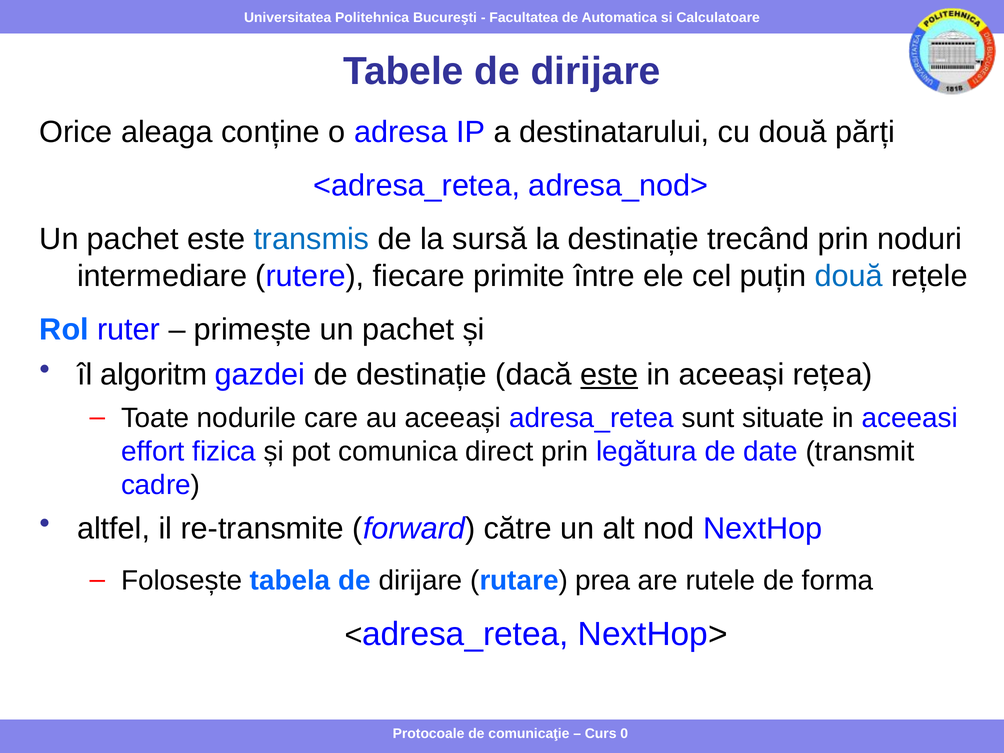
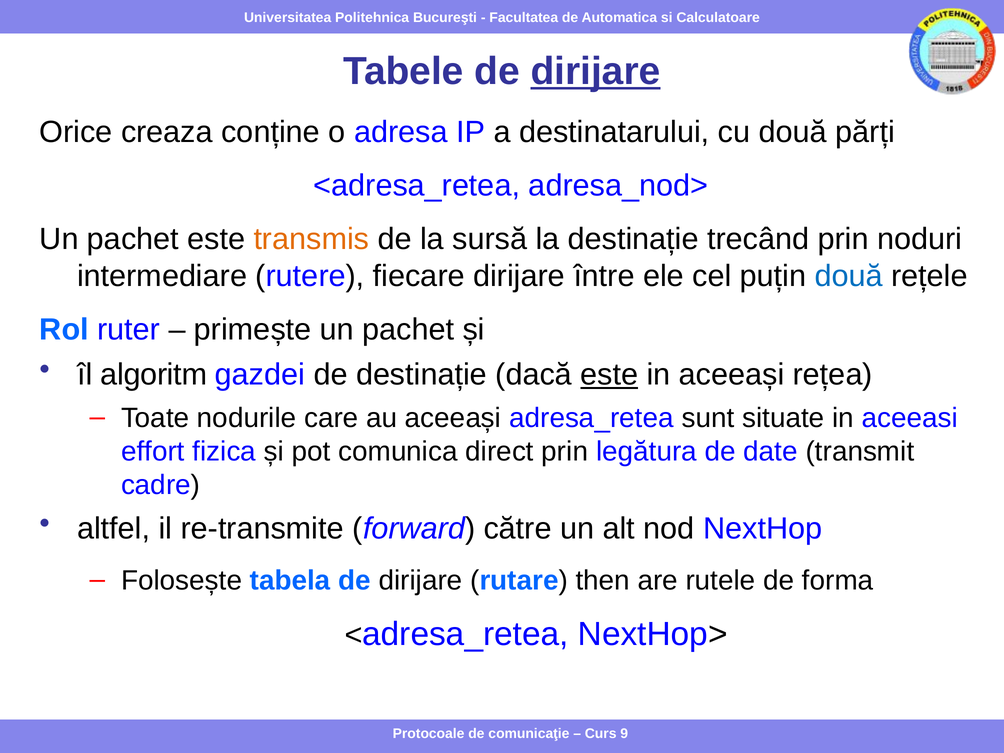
dirijare at (596, 71) underline: none -> present
aleaga: aleaga -> creaza
transmis colour: blue -> orange
fiecare primite: primite -> dirijare
prea: prea -> then
0: 0 -> 9
